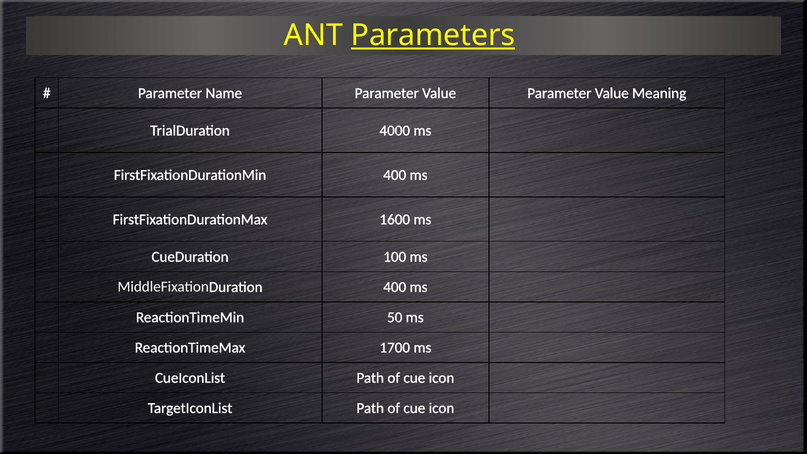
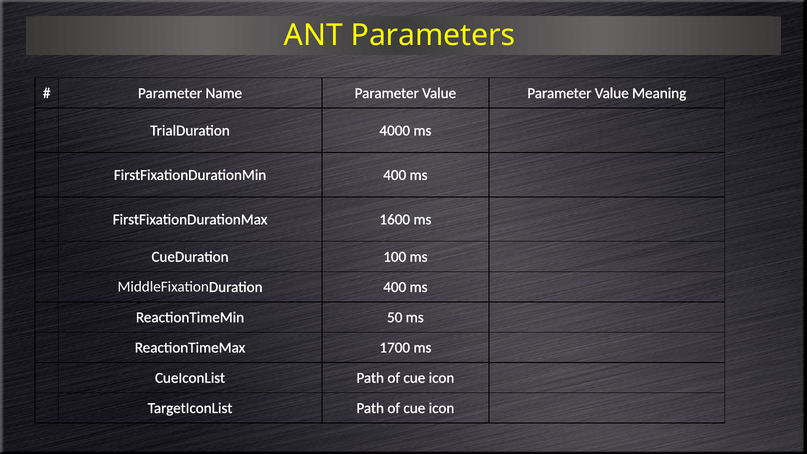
Parameters underline: present -> none
